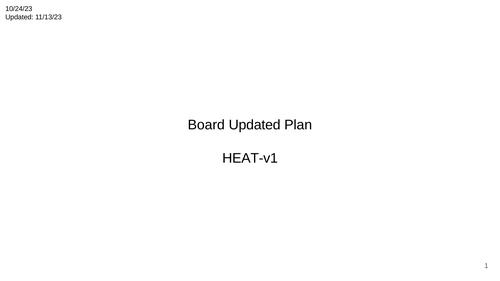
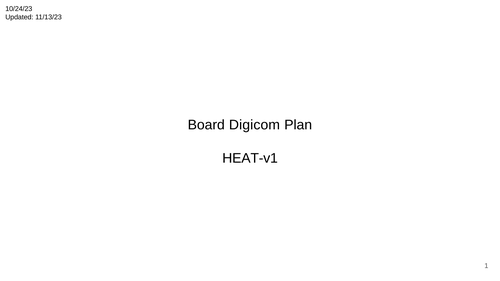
Board Updated: Updated -> Digicom
